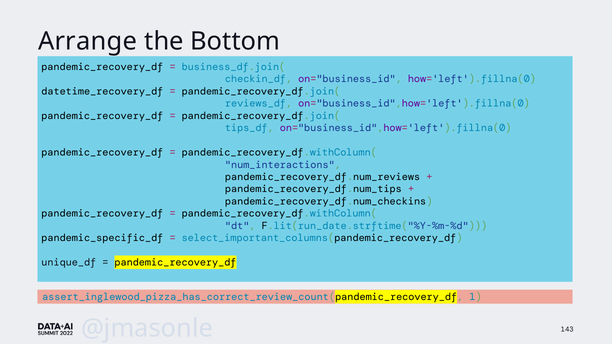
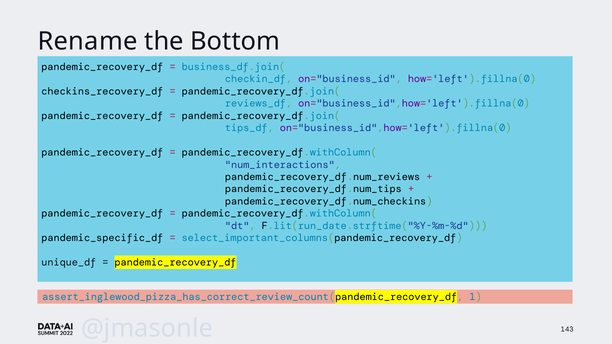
Arrange: Arrange -> Rename
datetime_recovery_df: datetime_recovery_df -> checkins_recovery_df
